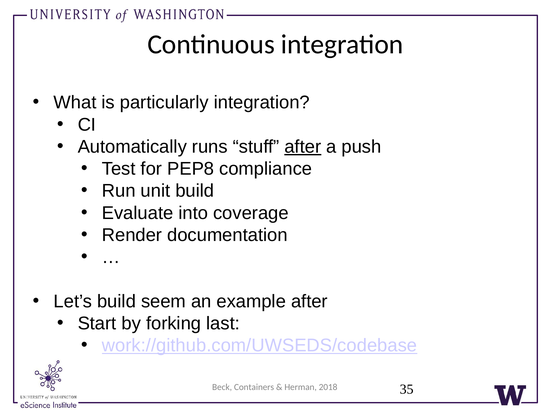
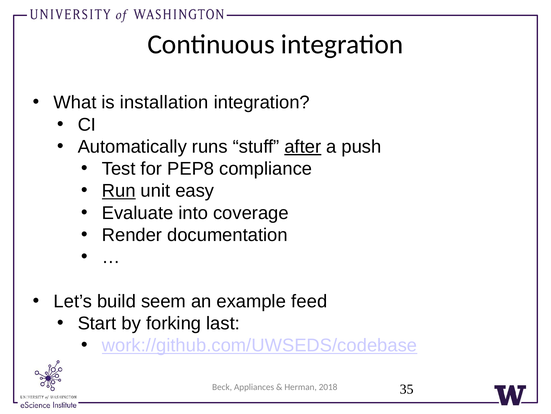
particularly: particularly -> installation
Run underline: none -> present
unit build: build -> easy
example after: after -> feed
Containers: Containers -> Appliances
